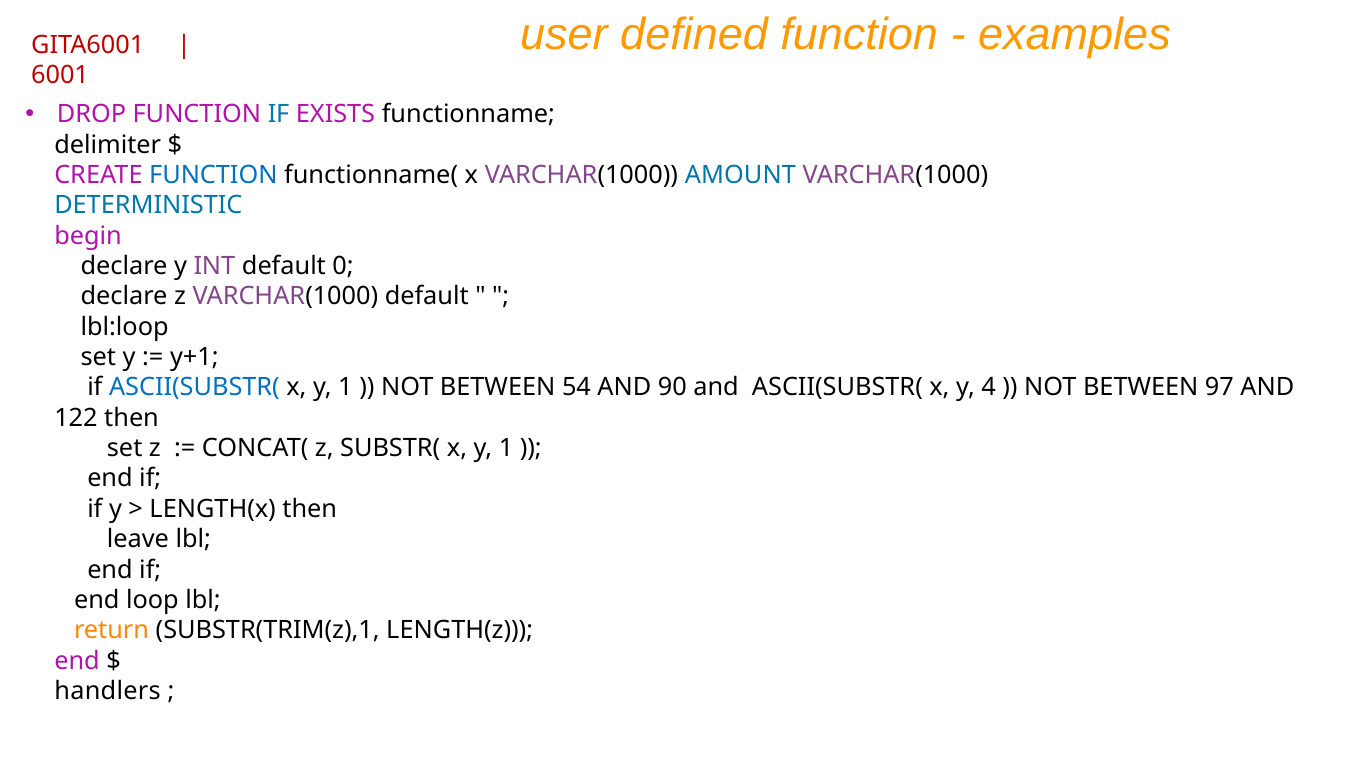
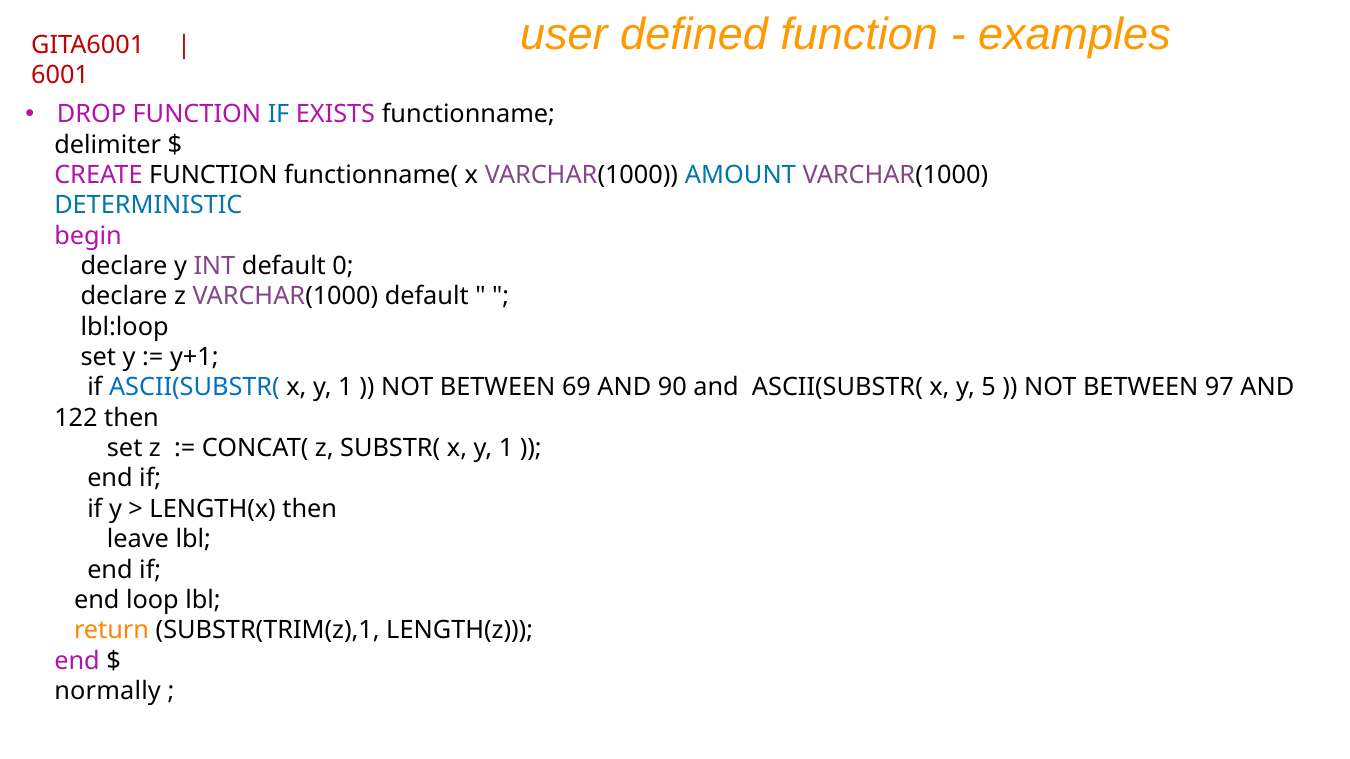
FUNCTION at (213, 175) colour: blue -> black
54: 54 -> 69
4: 4 -> 5
handlers: handlers -> normally
